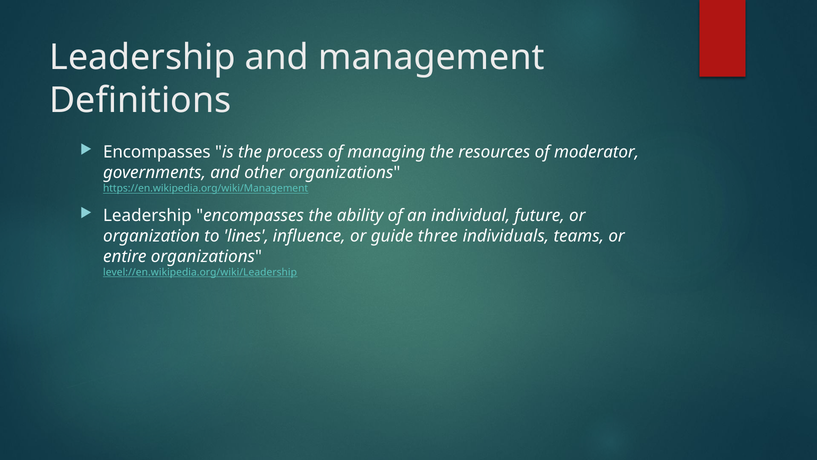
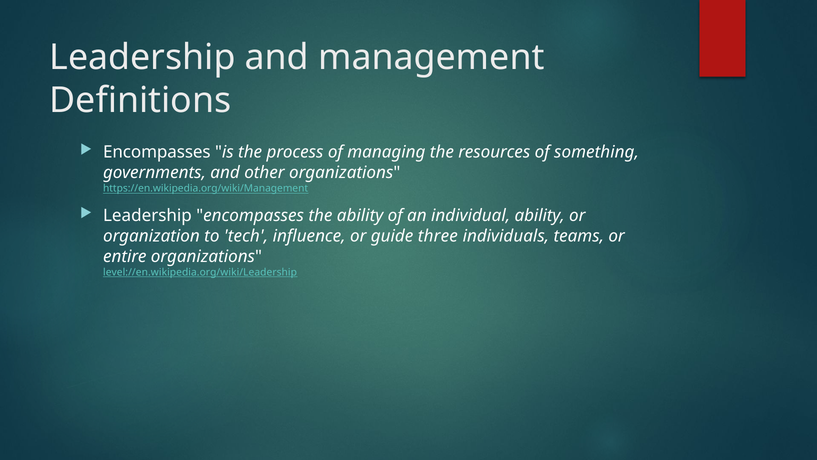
moderator: moderator -> something
individual future: future -> ability
lines: lines -> tech
